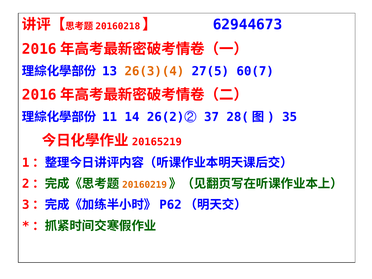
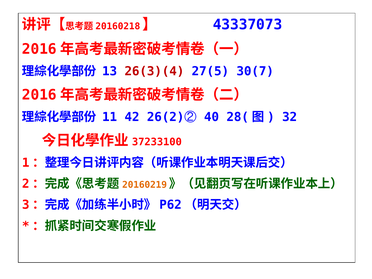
62944673: 62944673 -> 43337073
26(3)(4 colour: orange -> red
60(7: 60(7 -> 30(7
14: 14 -> 42
37: 37 -> 40
35: 35 -> 32
20165219: 20165219 -> 37233100
